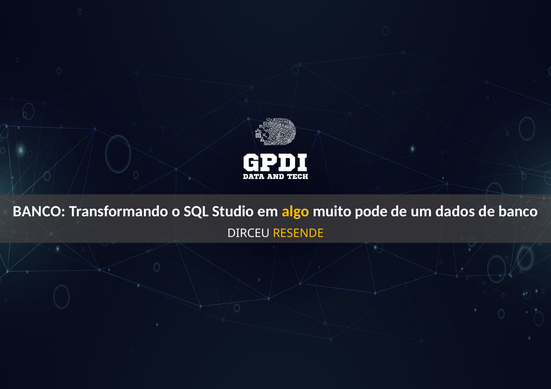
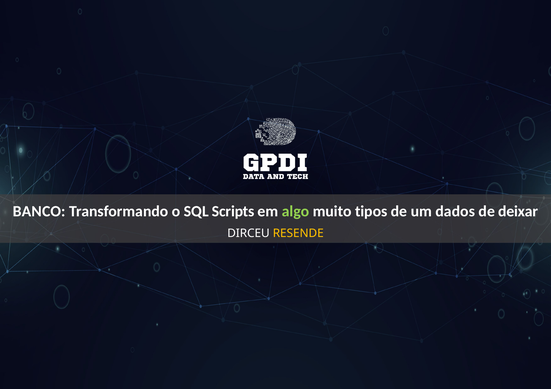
Studio: Studio -> Scripts
algo colour: yellow -> light green
pode: pode -> tipos
de banco: banco -> deixar
